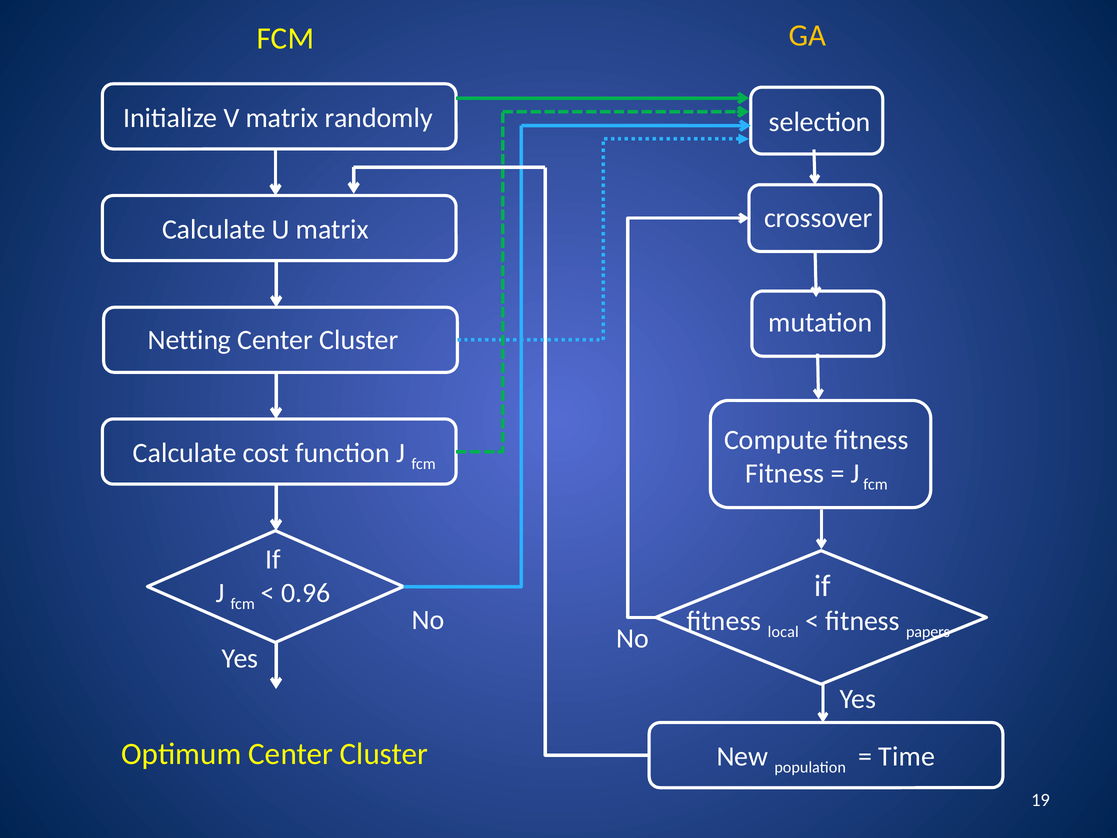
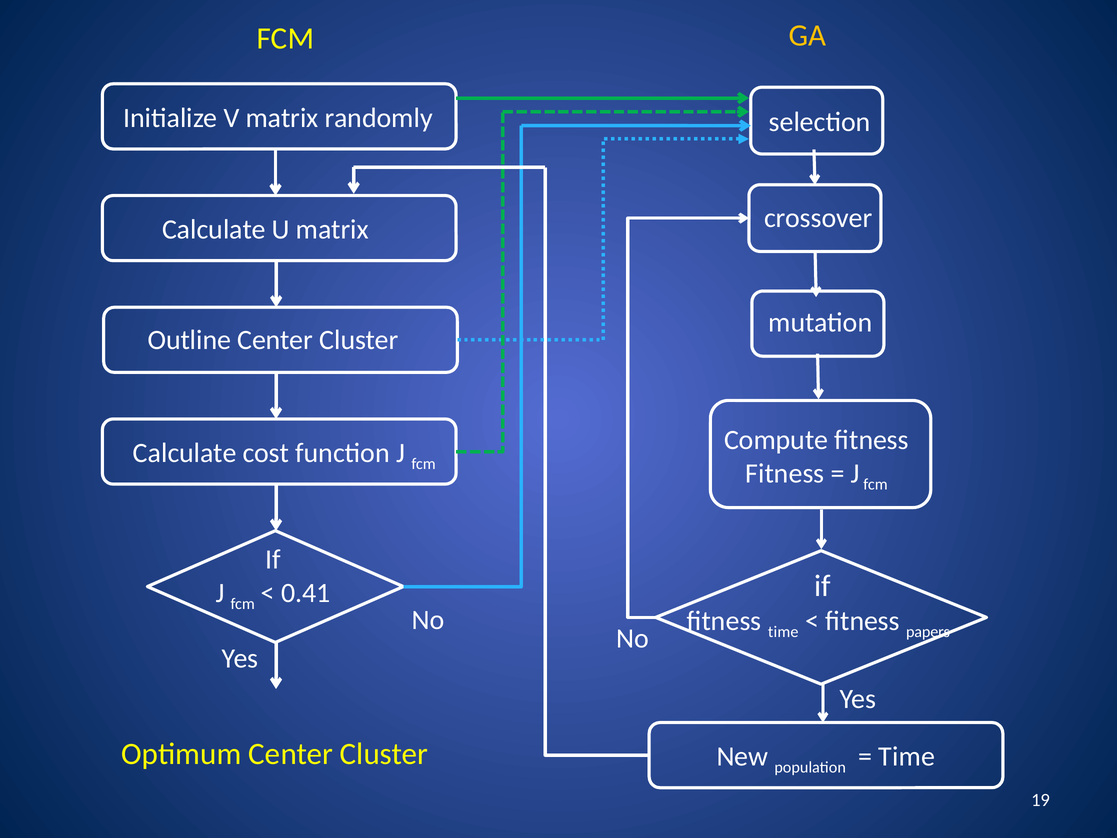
Netting: Netting -> Outline
0.96: 0.96 -> 0.41
fitness local: local -> time
